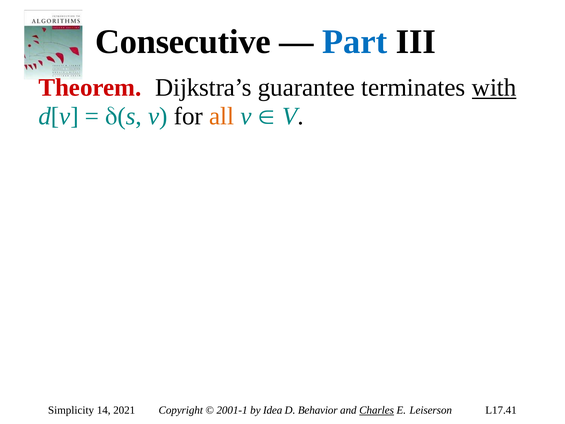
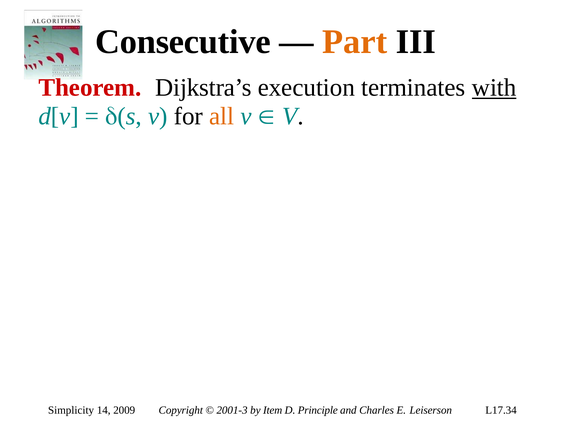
Part colour: blue -> orange
guarantee: guarantee -> execution
2021: 2021 -> 2009
2001-1: 2001-1 -> 2001-3
Idea: Idea -> Item
Behavior: Behavior -> Principle
Charles underline: present -> none
L17.41: L17.41 -> L17.34
